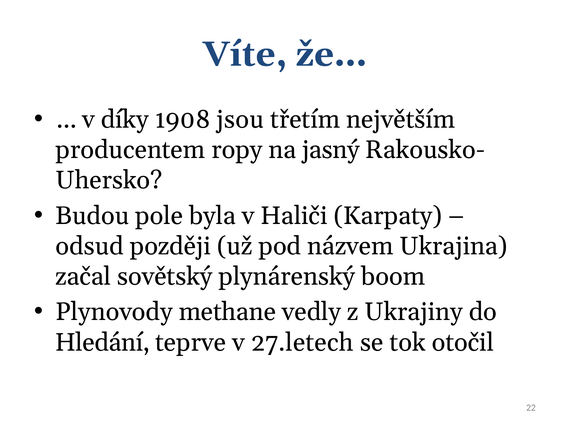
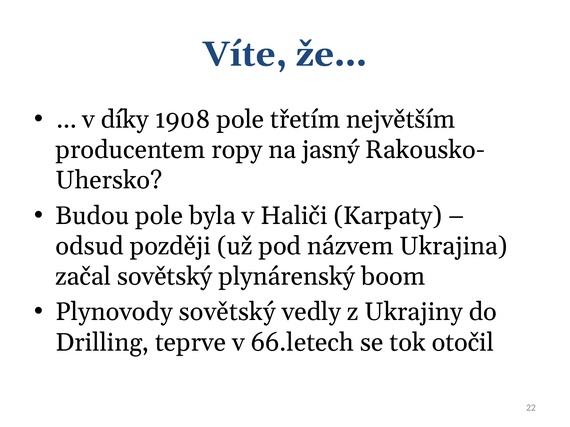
1908 jsou: jsou -> pole
Plynovody methane: methane -> sovětský
Hledání: Hledání -> Drilling
27.letech: 27.letech -> 66.letech
